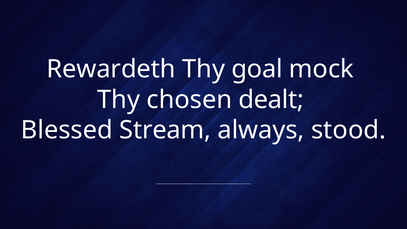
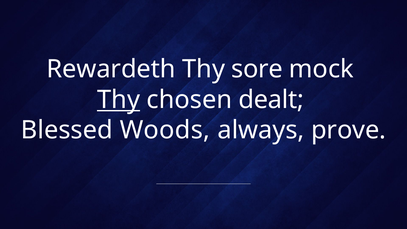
goal: goal -> sore
Thy at (119, 100) underline: none -> present
Stream: Stream -> Woods
stood: stood -> prove
